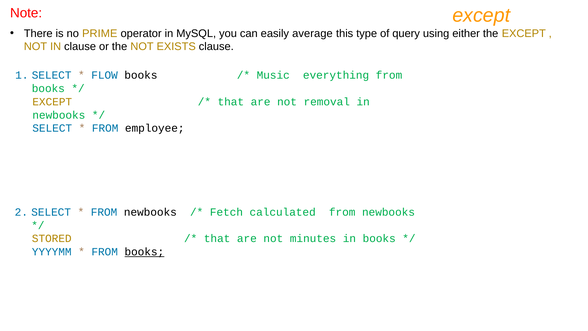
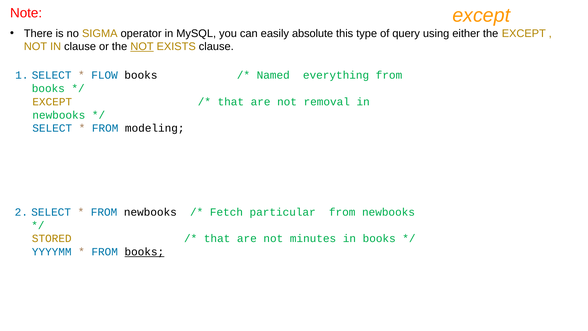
PRIME: PRIME -> SIGMA
average: average -> absolute
NOT at (142, 47) underline: none -> present
Music: Music -> Named
employee: employee -> modeling
calculated: calculated -> particular
